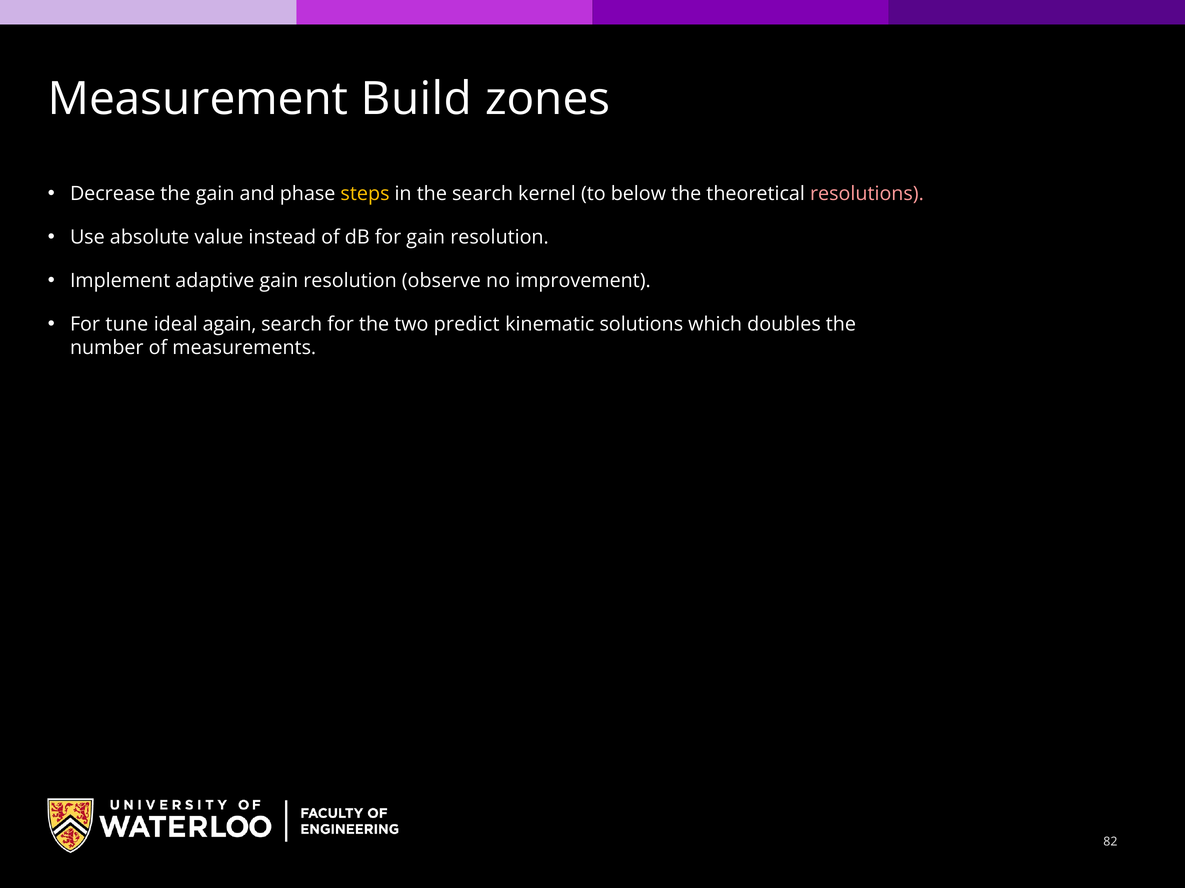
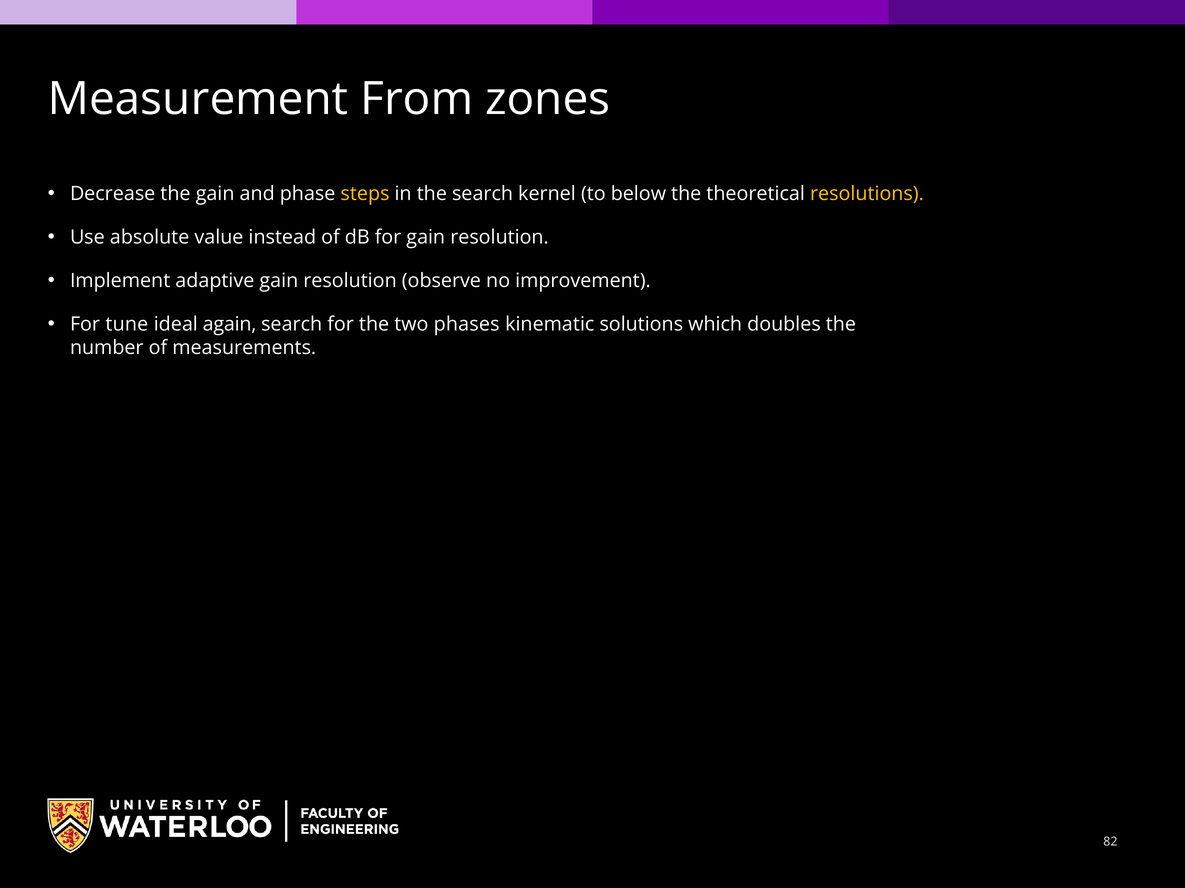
Build: Build -> From
resolutions colour: pink -> yellow
predict: predict -> phases
